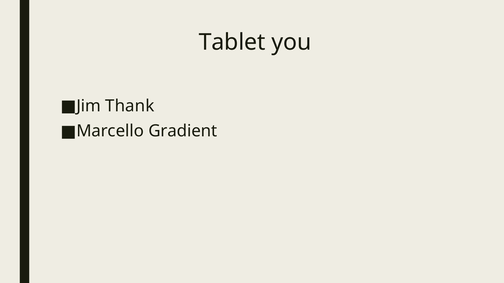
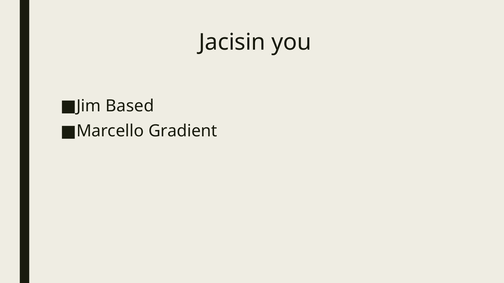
Tablet: Tablet -> Jacisin
Thank: Thank -> Based
